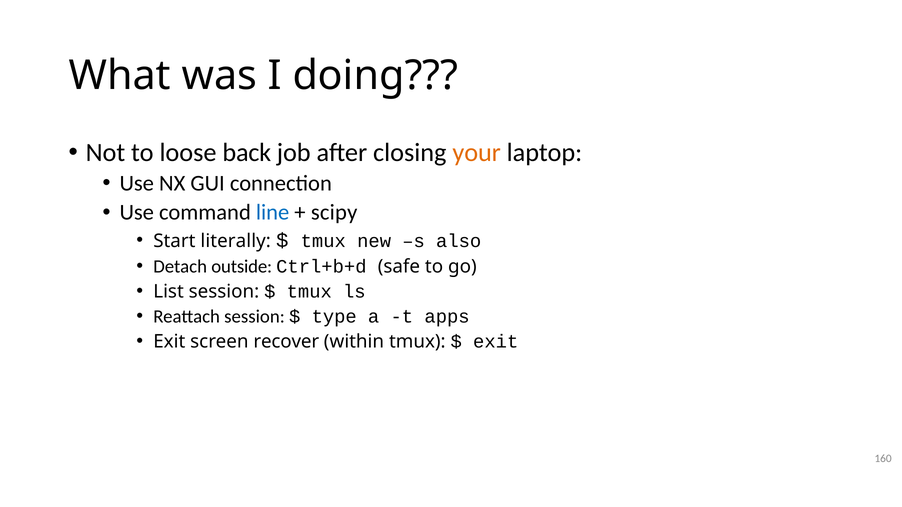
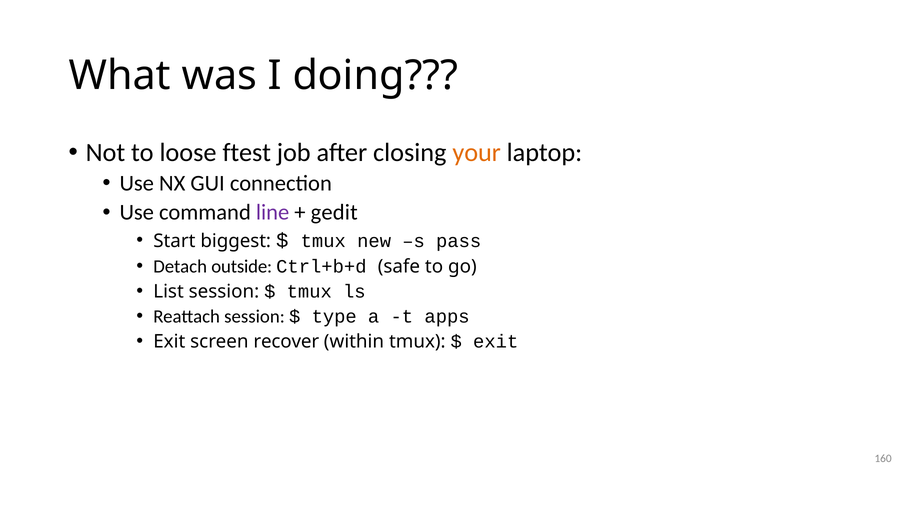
back: back -> ftest
line colour: blue -> purple
scipy: scipy -> gedit
literally: literally -> biggest
also: also -> pass
